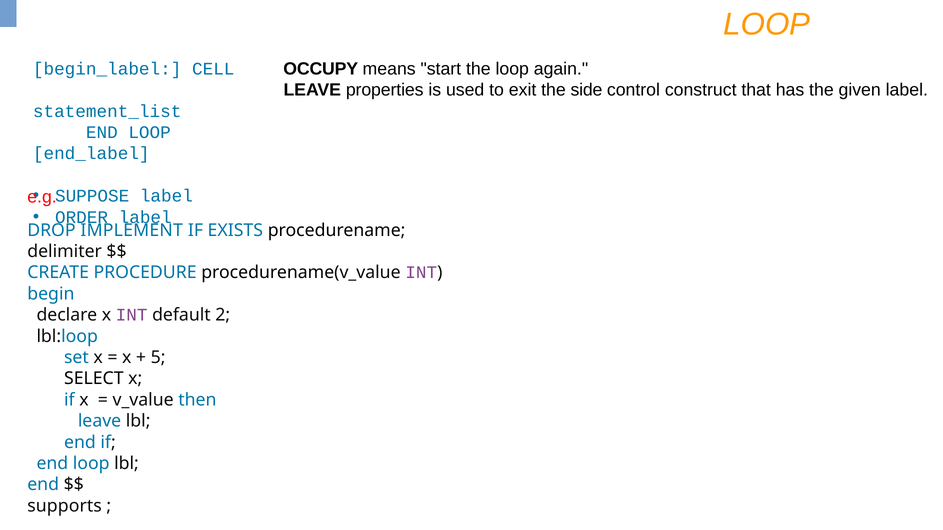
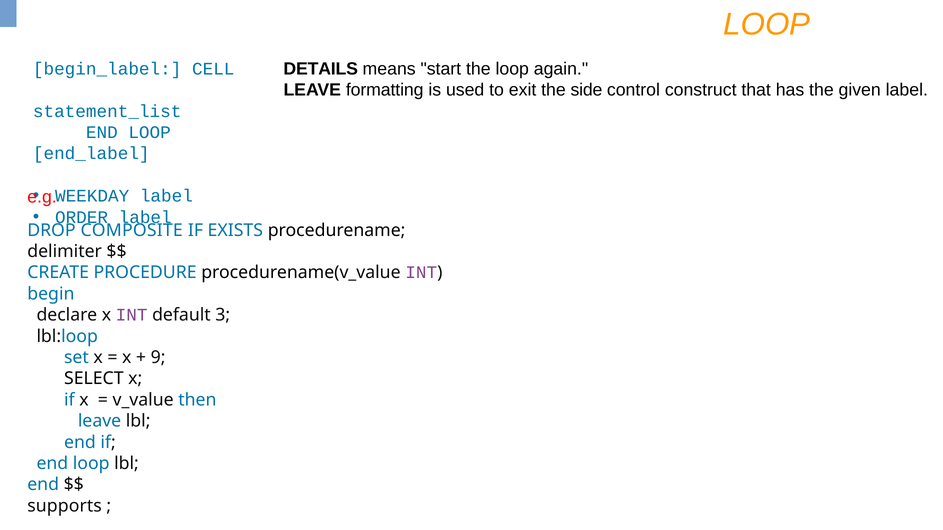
OCCUPY: OCCUPY -> DETAILS
properties: properties -> formatting
SUPPOSE: SUPPOSE -> WEEKDAY
IMPLEMENT: IMPLEMENT -> COMPOSITE
2: 2 -> 3
5: 5 -> 9
